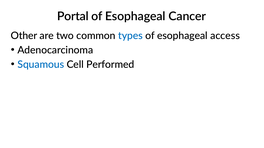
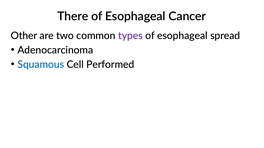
Portal: Portal -> There
types colour: blue -> purple
access: access -> spread
